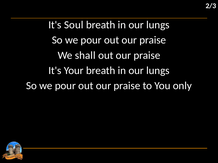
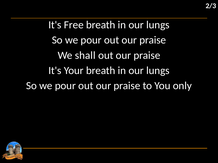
Soul: Soul -> Free
